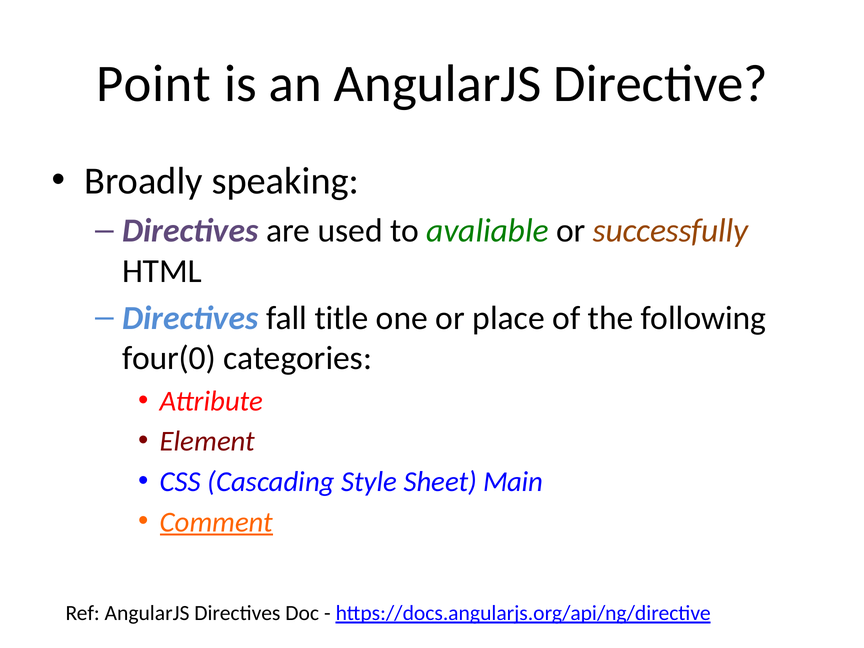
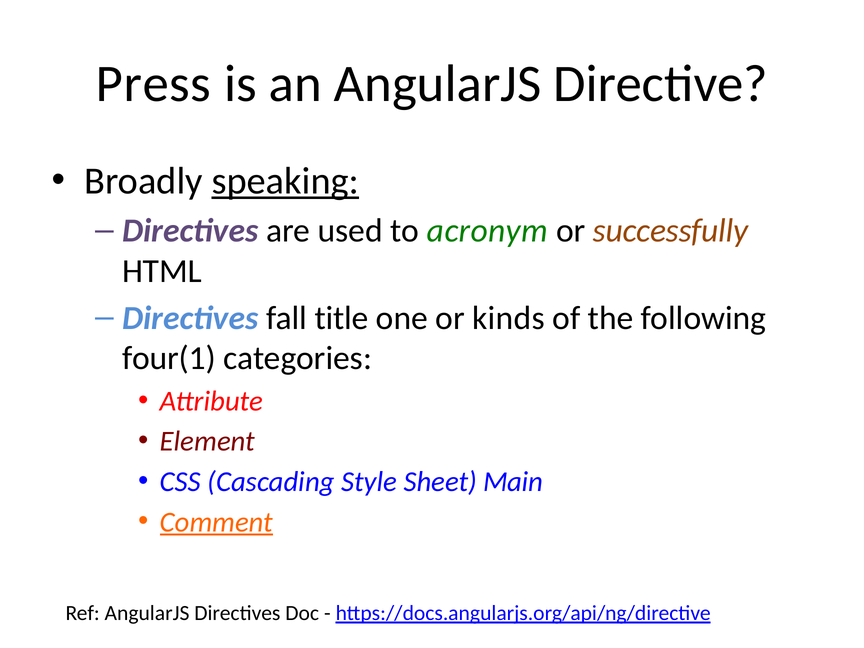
Point: Point -> Press
speaking underline: none -> present
avaliable: avaliable -> acronym
place: place -> kinds
four(0: four(0 -> four(1
